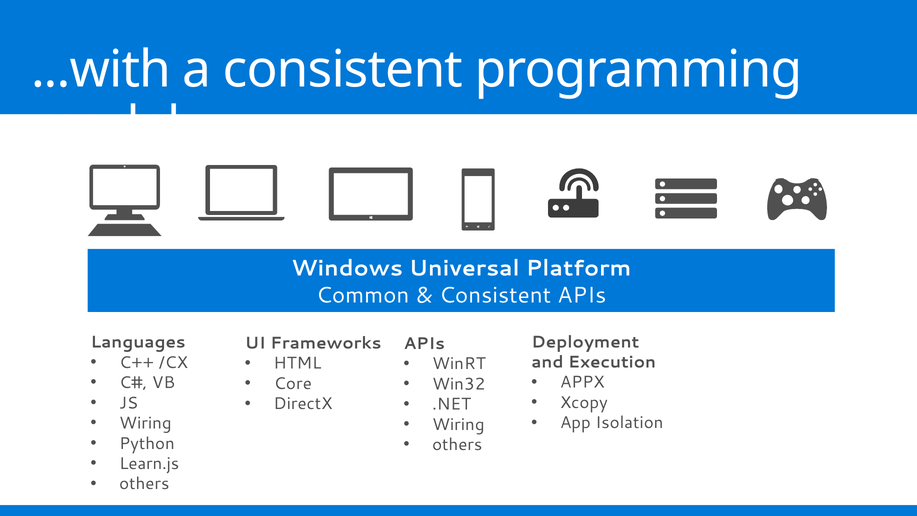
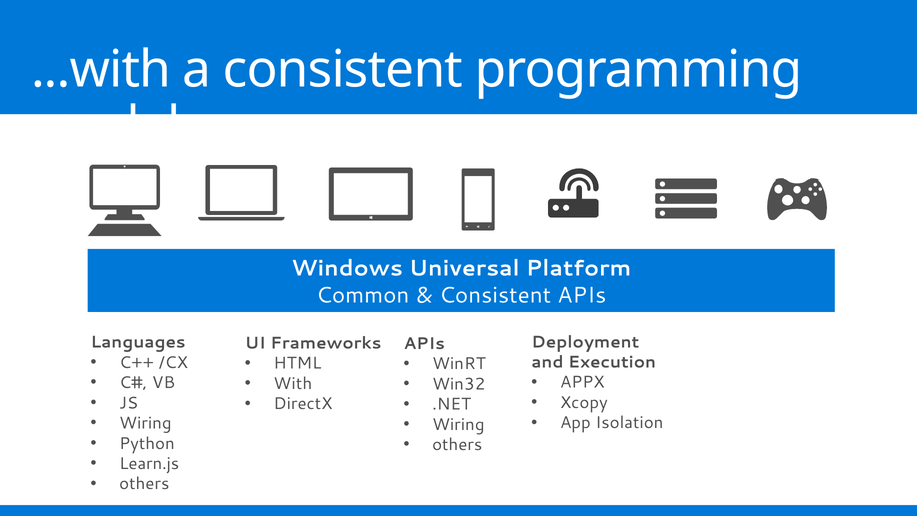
Core: Core -> With
